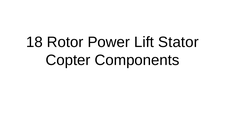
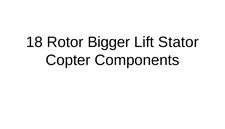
Power: Power -> Bigger
